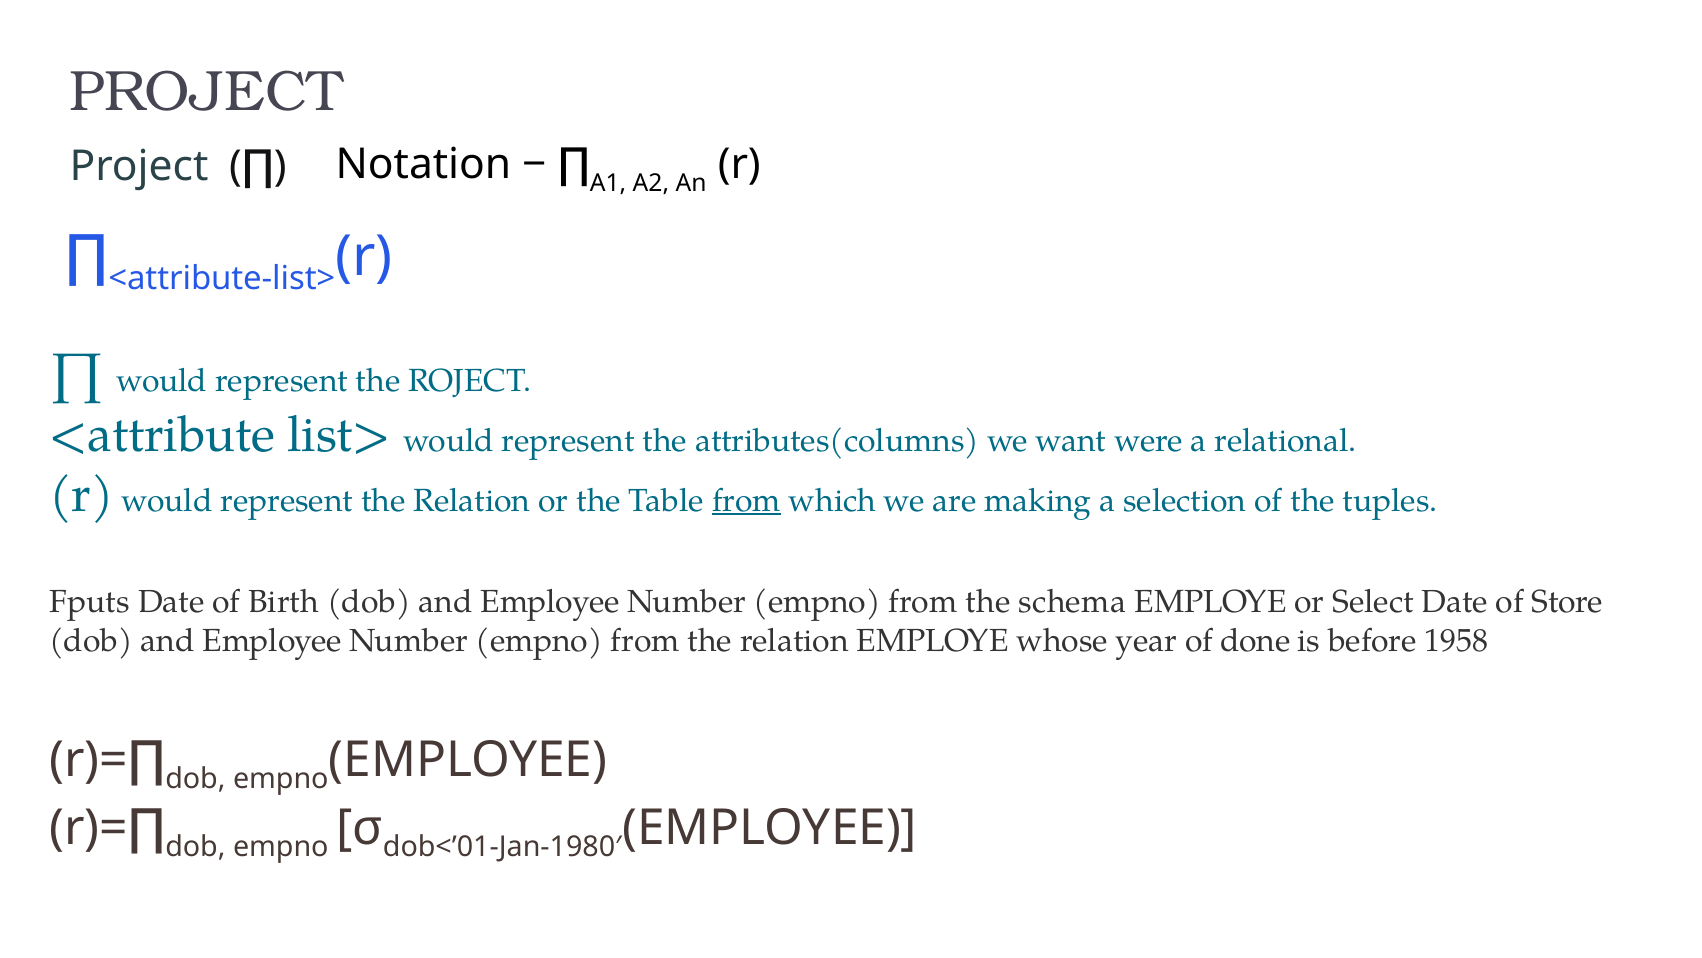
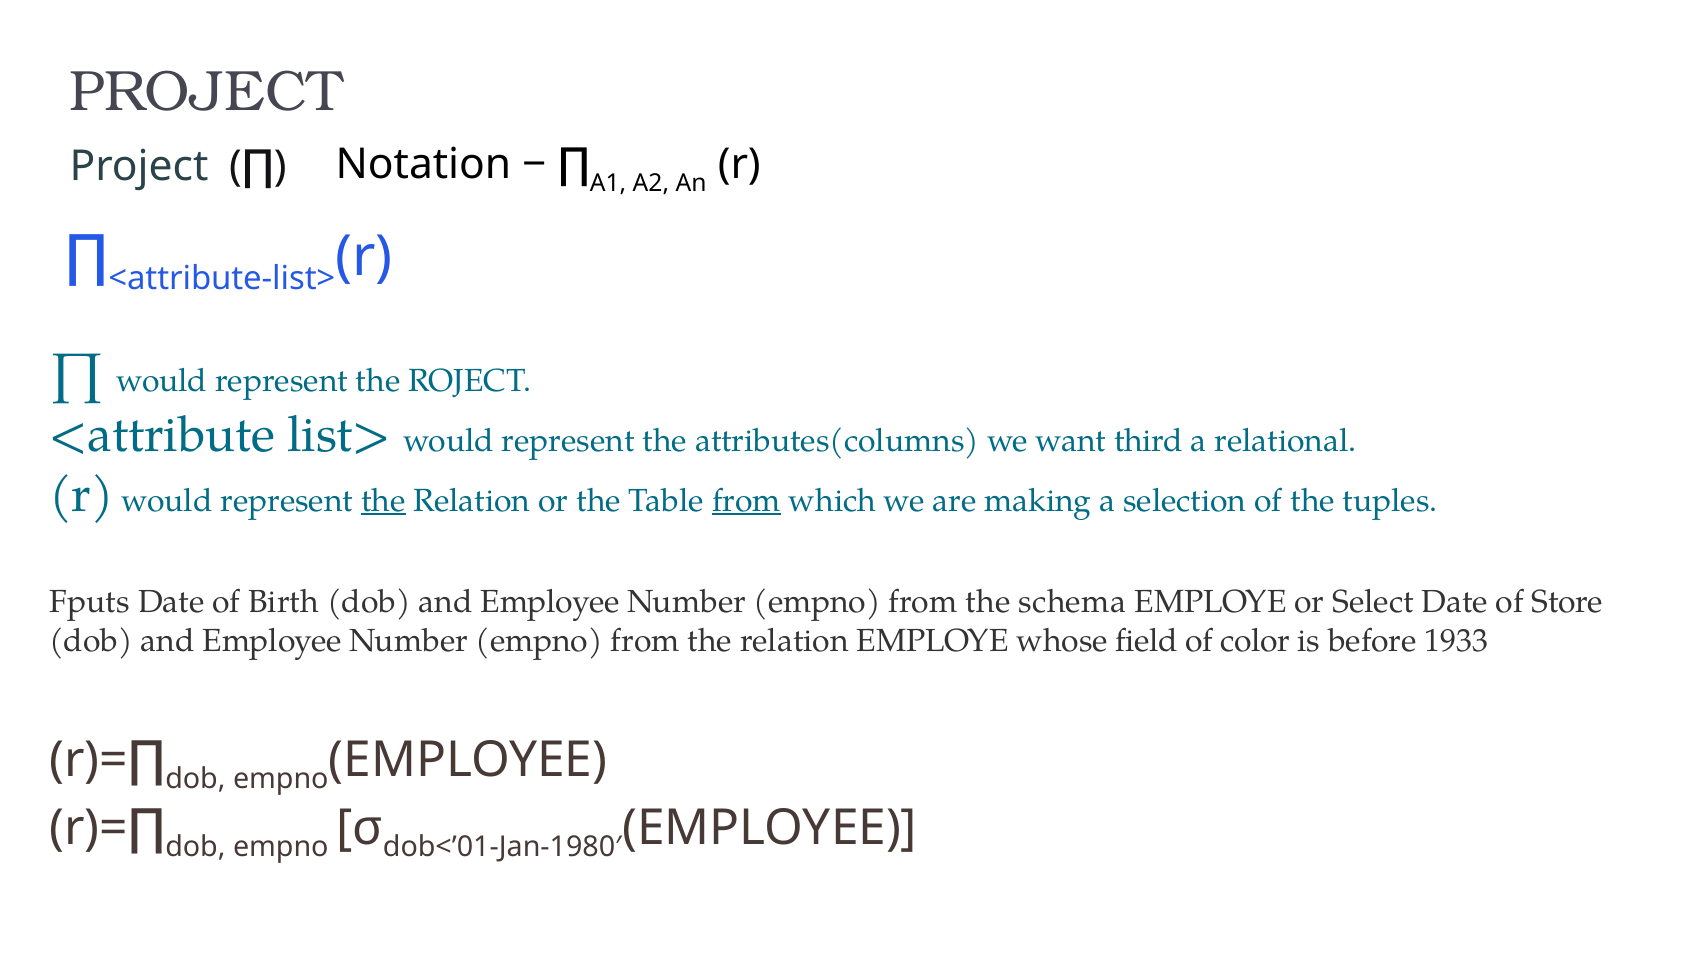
were: were -> third
the at (383, 500) underline: none -> present
year: year -> field
done: done -> color
1958: 1958 -> 1933
